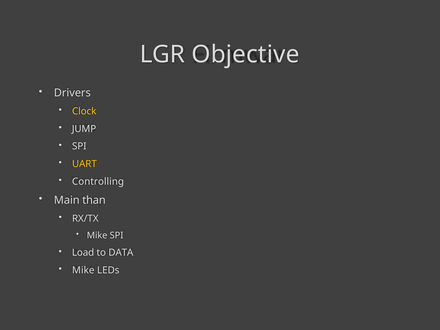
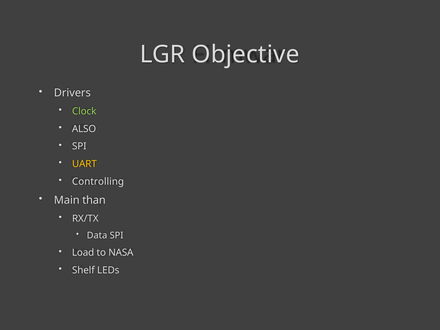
Clock colour: yellow -> light green
JUMP: JUMP -> ALSO
Mike at (97, 235): Mike -> Data
DATA: DATA -> NASA
Mike at (83, 270): Mike -> Shelf
